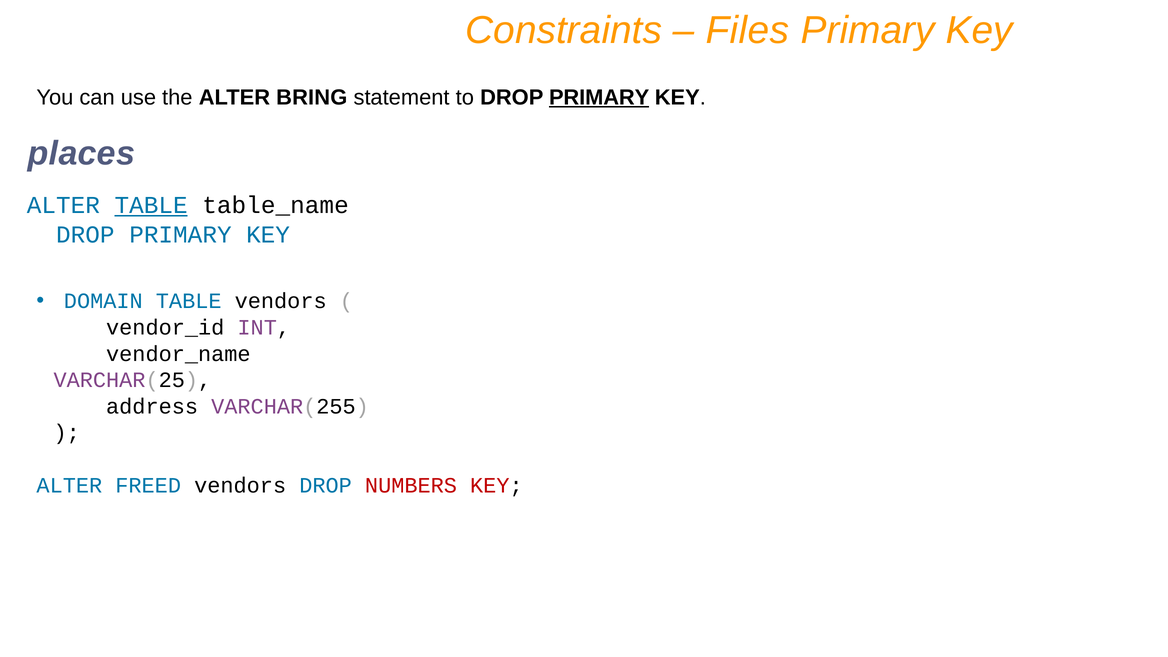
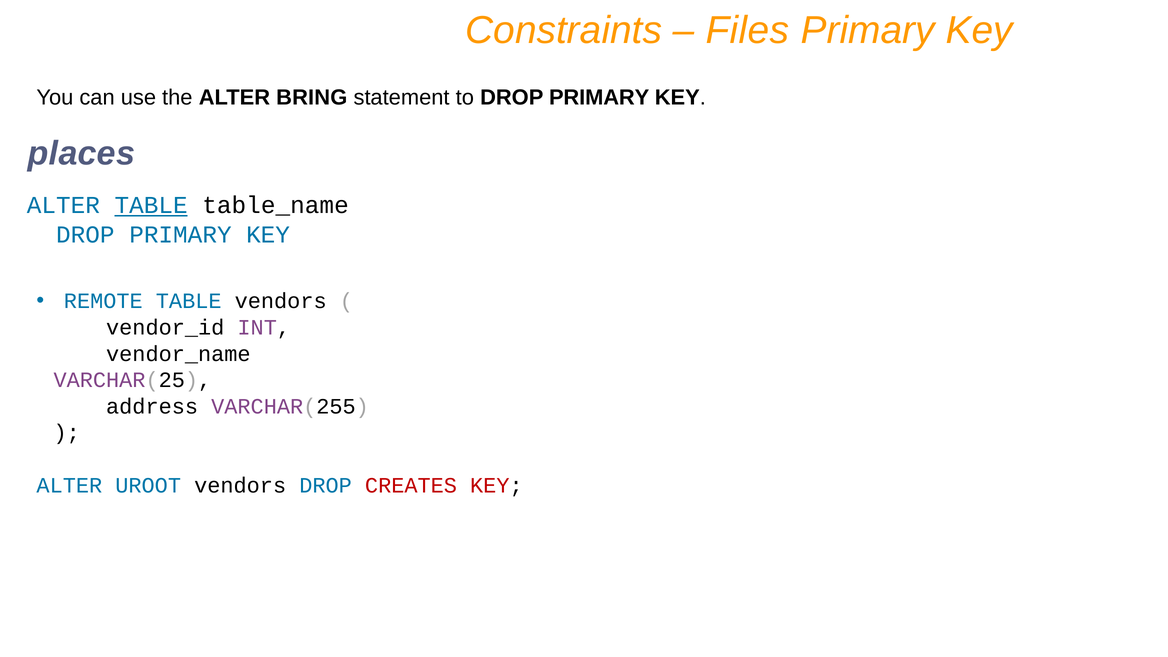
PRIMARY at (599, 97) underline: present -> none
DOMAIN: DOMAIN -> REMOTE
FREED: FREED -> UROOT
NUMBERS: NUMBERS -> CREATES
